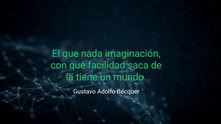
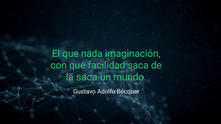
la tiene: tiene -> saca
